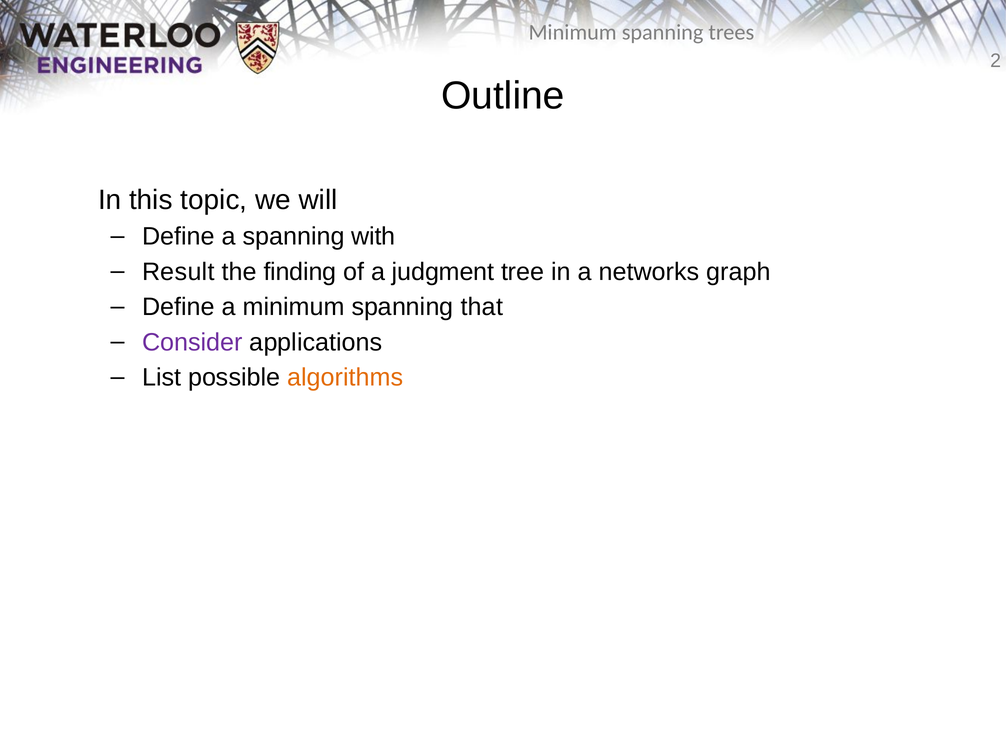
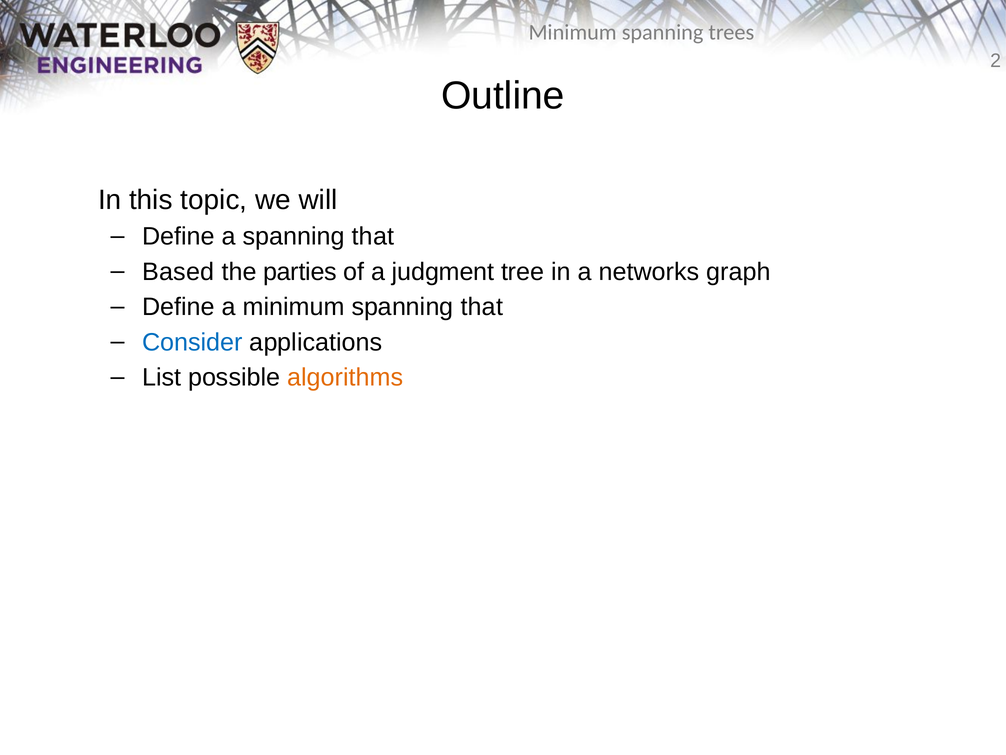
a spanning with: with -> that
Result: Result -> Based
finding: finding -> parties
Consider colour: purple -> blue
